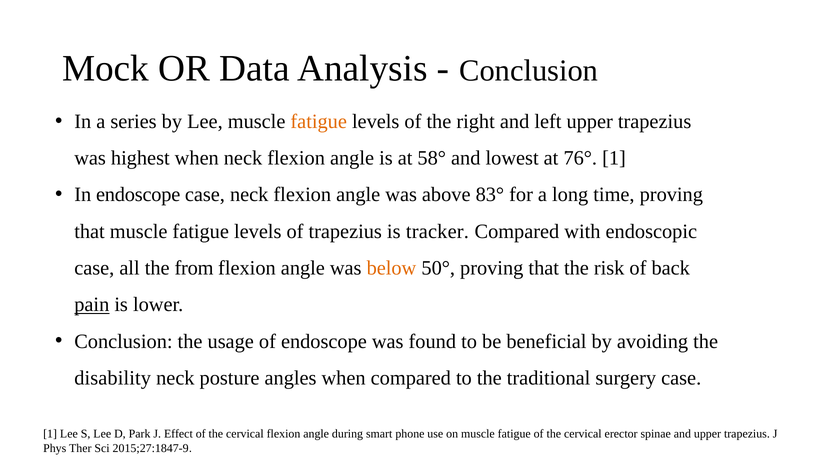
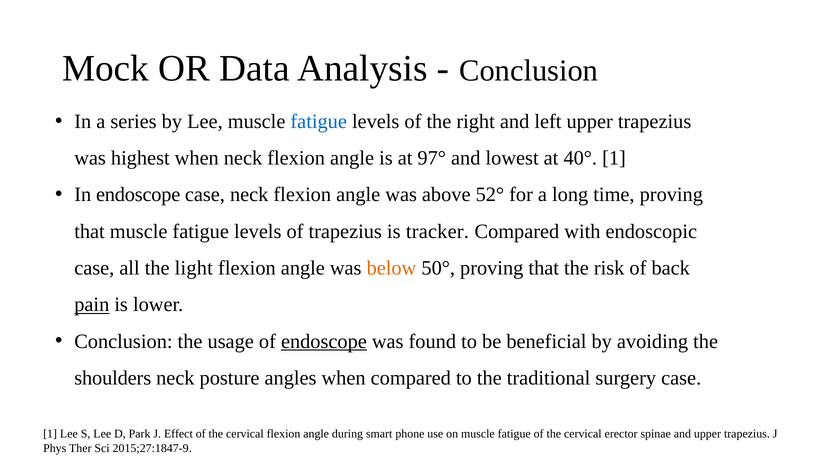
fatigue at (319, 121) colour: orange -> blue
58°: 58° -> 97°
76°: 76° -> 40°
83°: 83° -> 52°
from: from -> light
endoscope at (324, 341) underline: none -> present
disability: disability -> shoulders
